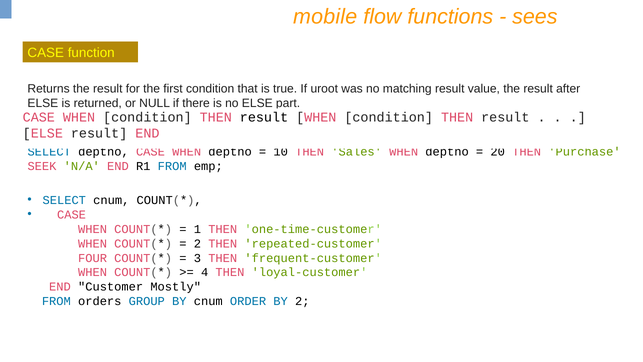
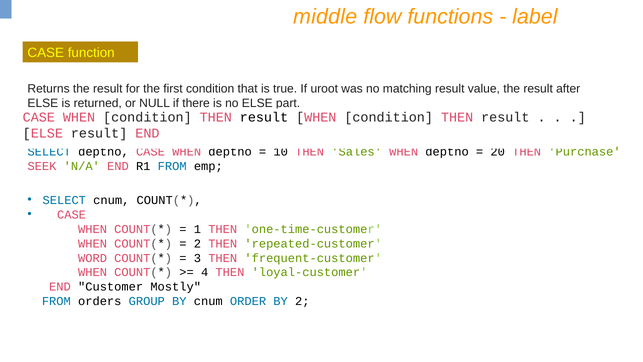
mobile: mobile -> middle
sees: sees -> label
FOUR: FOUR -> WORD
